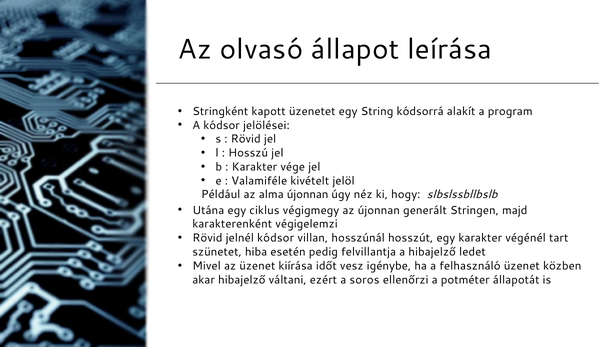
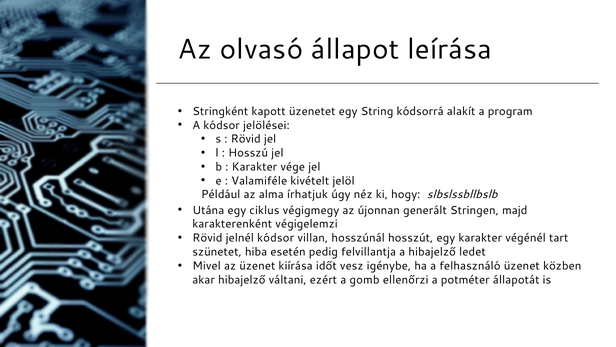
alma újonnan: újonnan -> írhatjuk
soros: soros -> gomb
